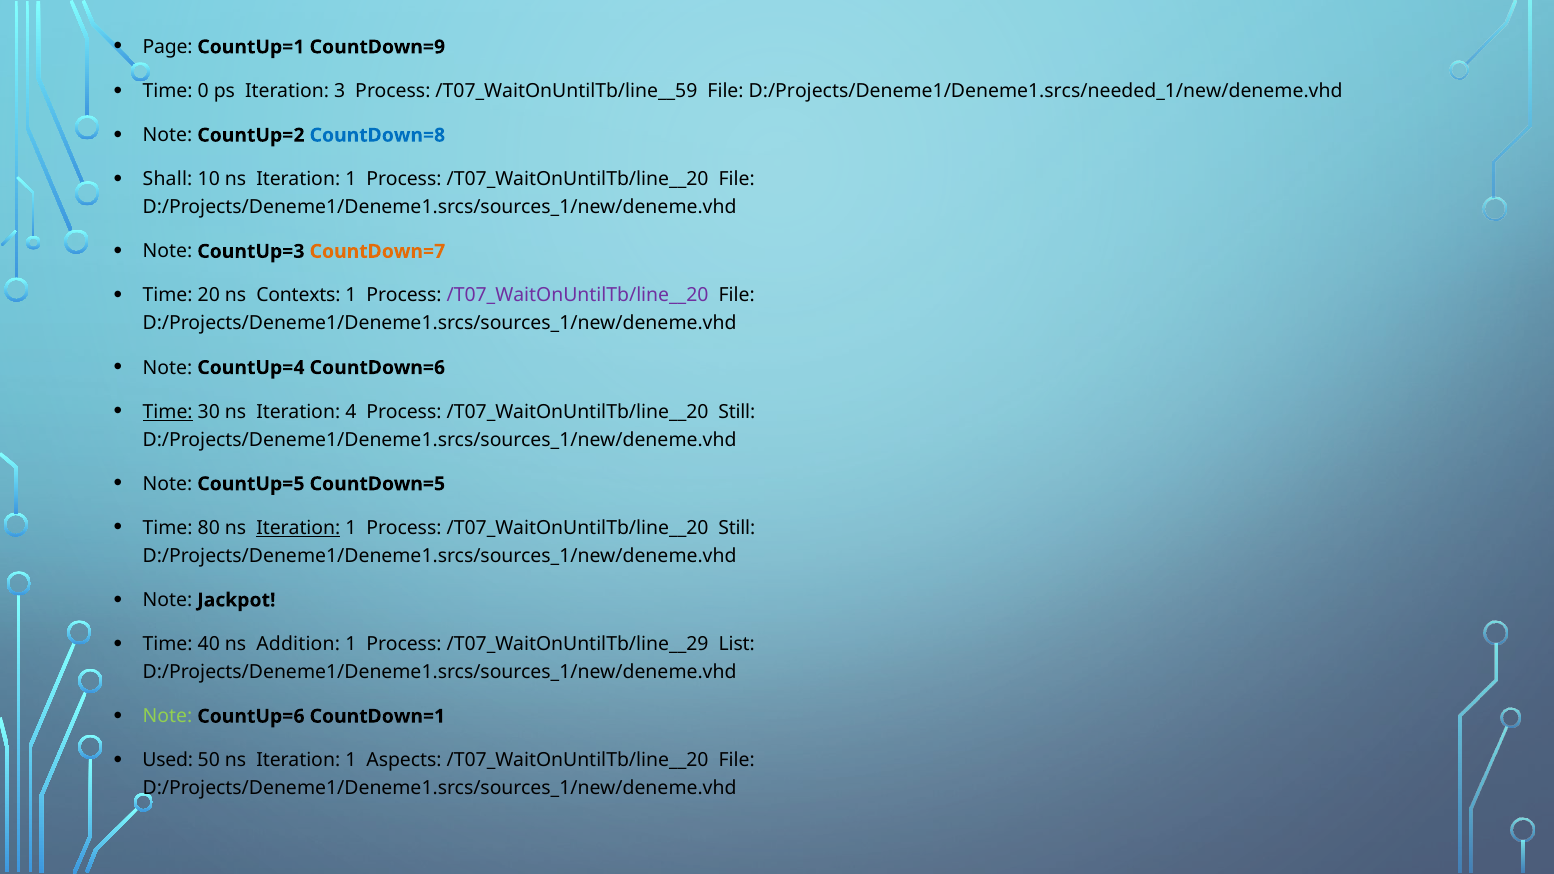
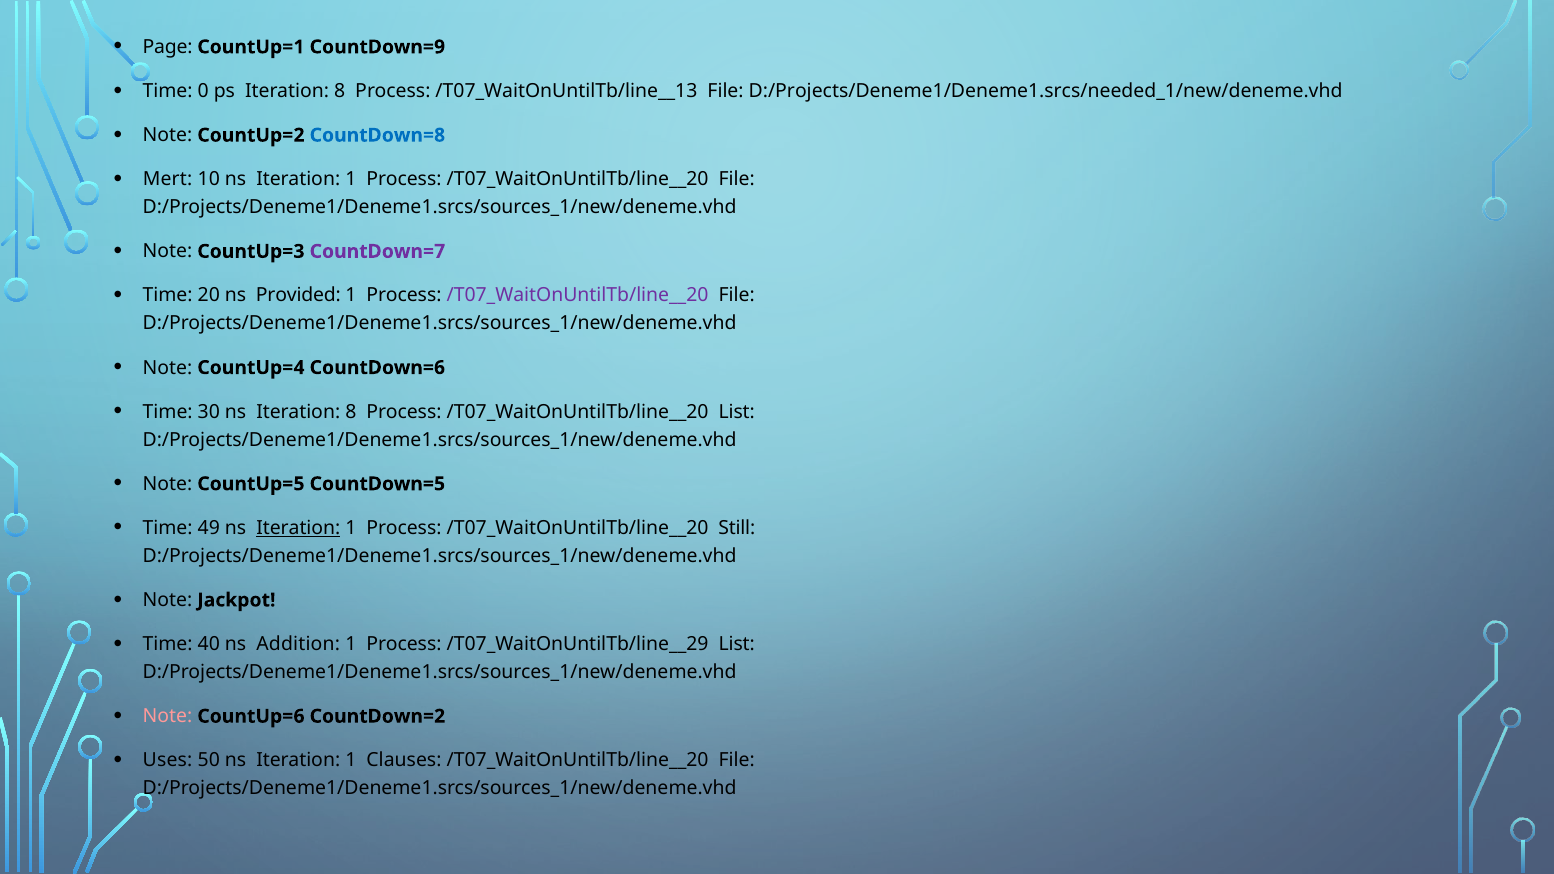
ps Iteration 3: 3 -> 8
/T07_WaitOnUntilTb/line__59: /T07_WaitOnUntilTb/line__59 -> /T07_WaitOnUntilTb/line__13
Shall: Shall -> Mert
CountDown=7 colour: orange -> purple
Contexts: Contexts -> Provided
Time at (168, 412) underline: present -> none
ns Iteration 4: 4 -> 8
Still at (737, 412): Still -> List
80: 80 -> 49
Note at (167, 716) colour: light green -> pink
CountDown=1: CountDown=1 -> CountDown=2
Used: Used -> Uses
Aspects: Aspects -> Clauses
